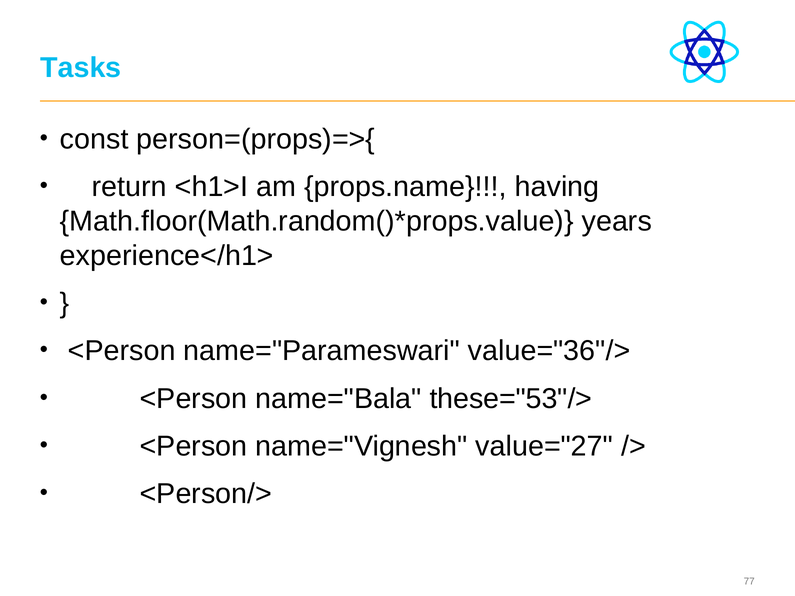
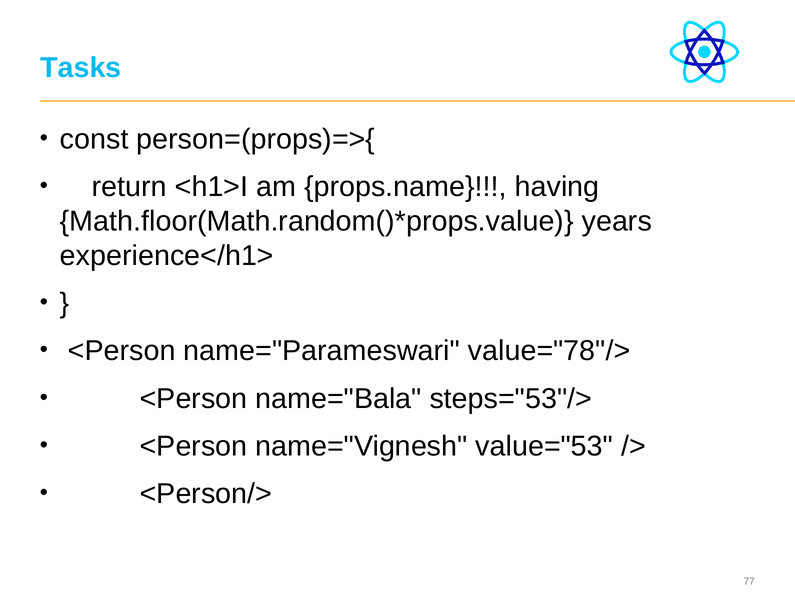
value="36"/>: value="36"/> -> value="78"/>
these="53"/>: these="53"/> -> steps="53"/>
value="27: value="27 -> value="53
